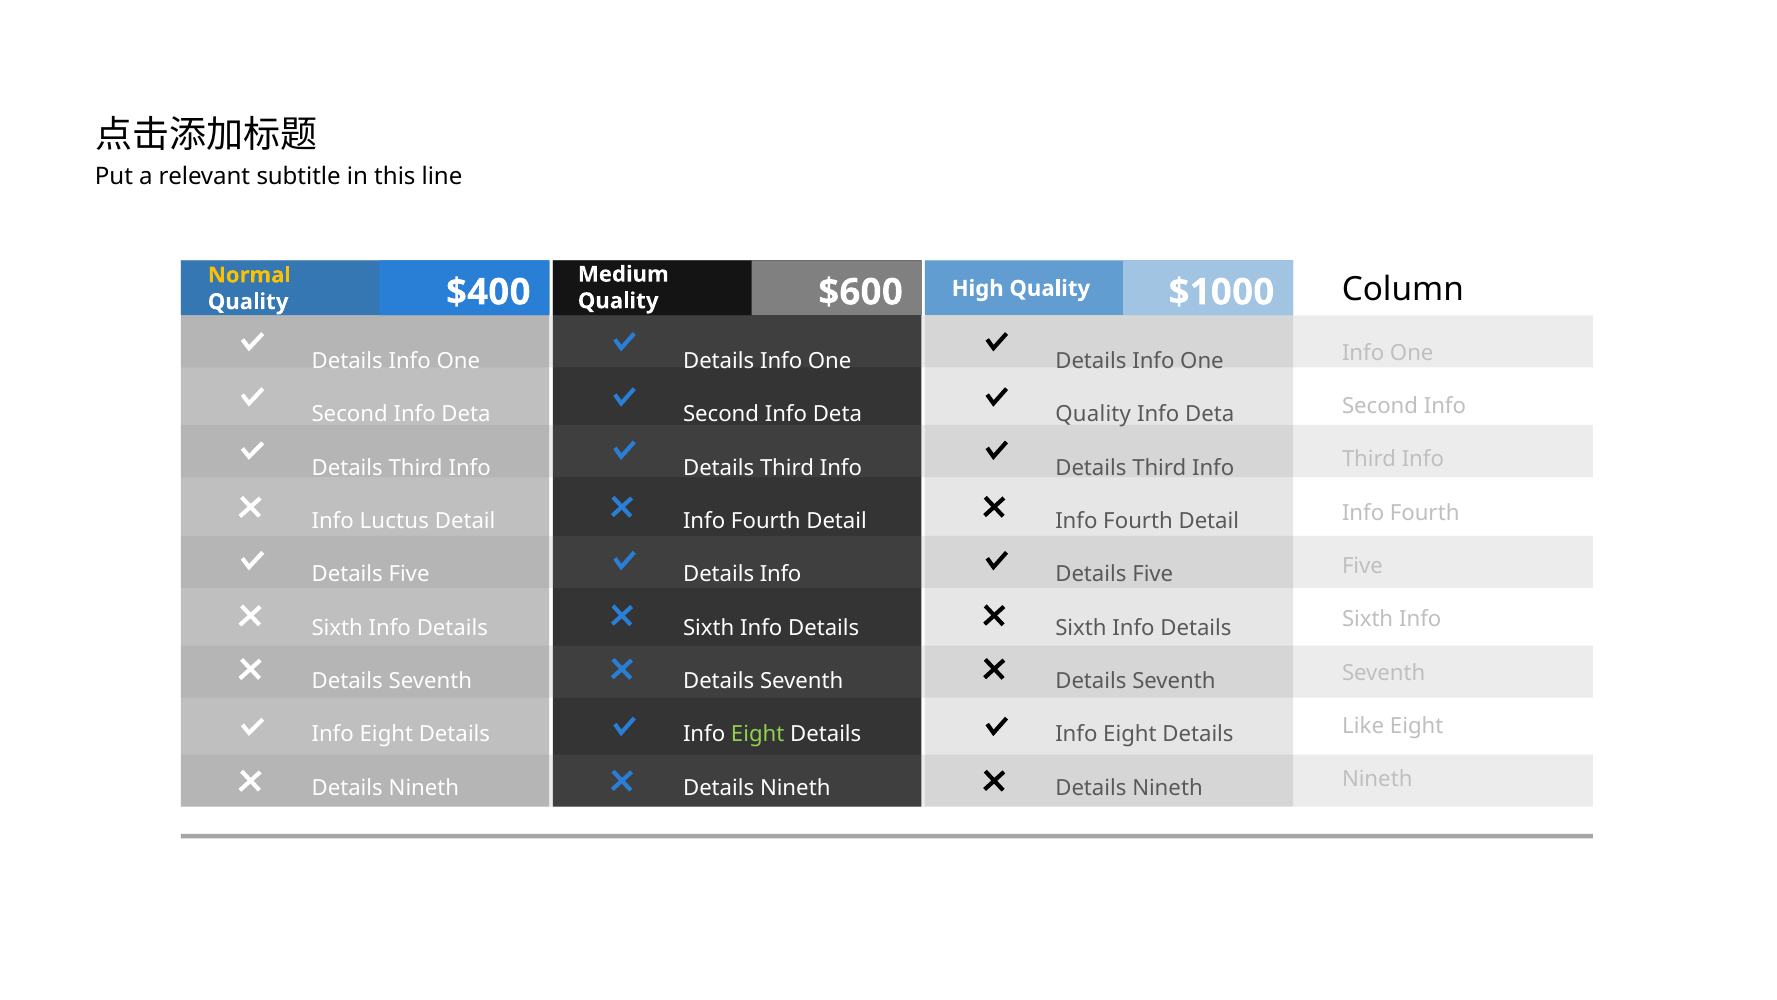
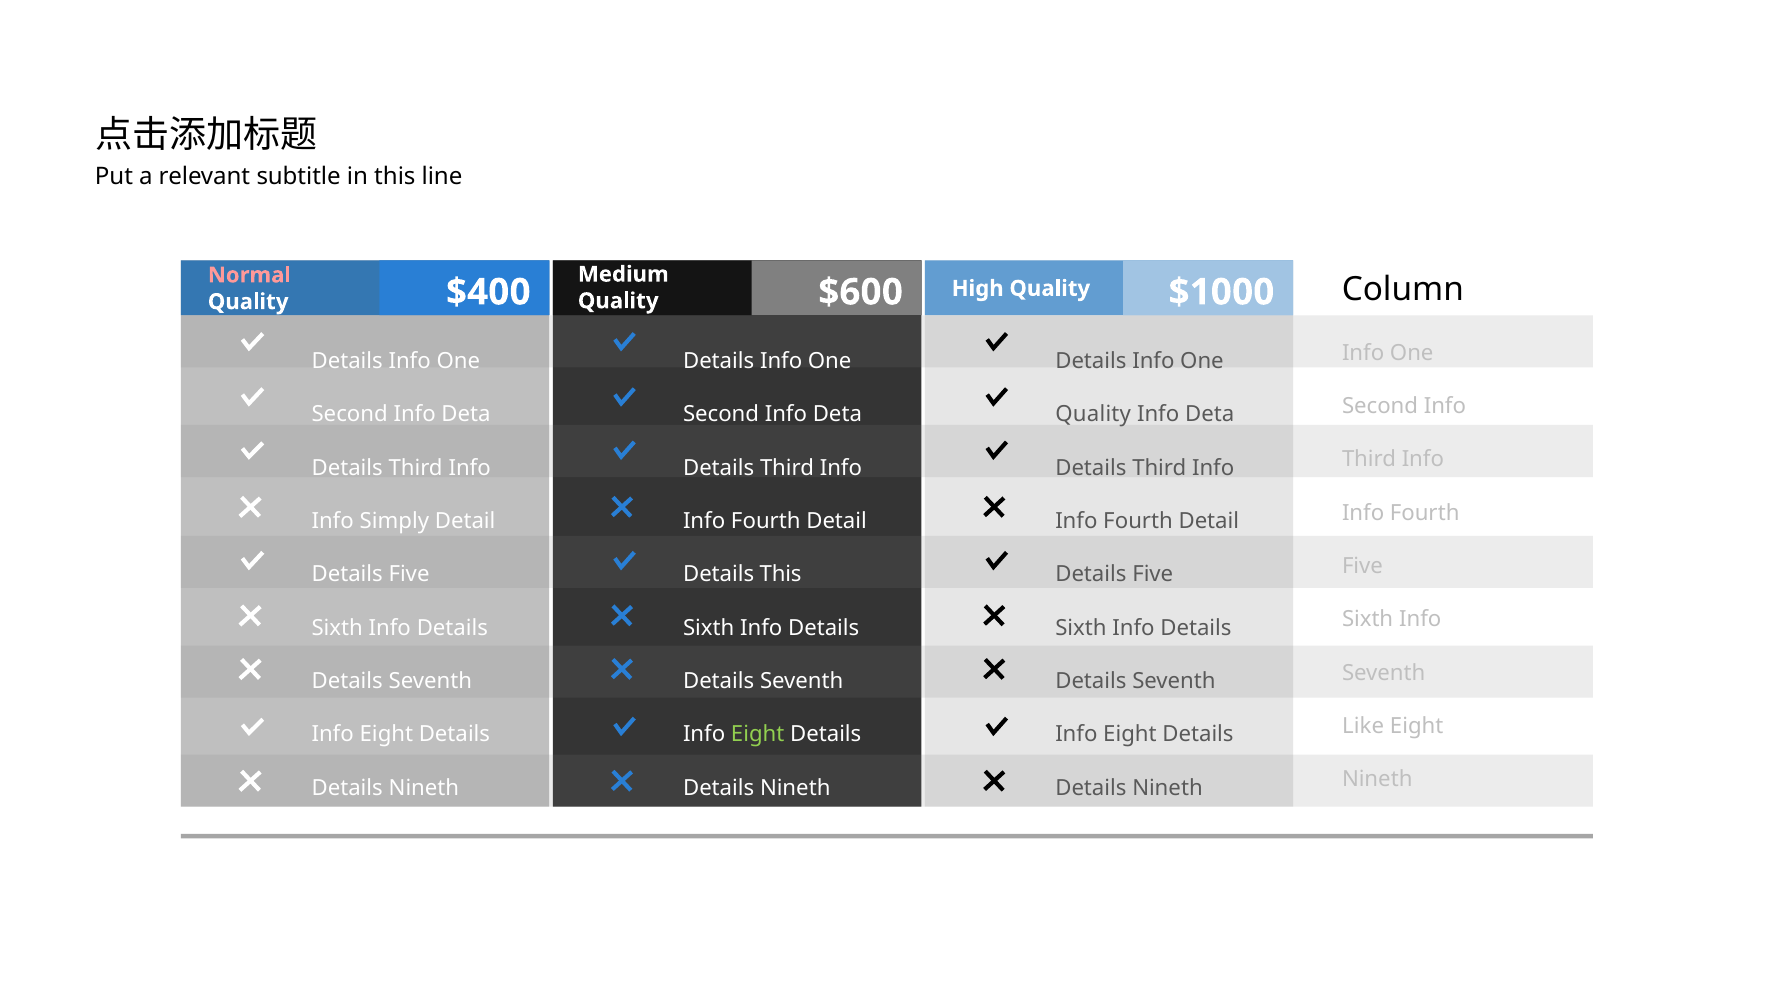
Normal colour: yellow -> pink
Luctus: Luctus -> Simply
Info at (781, 574): Info -> This
